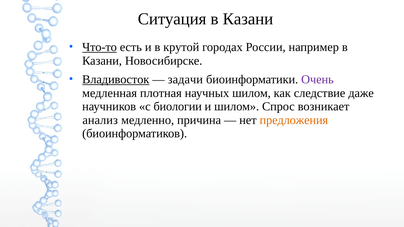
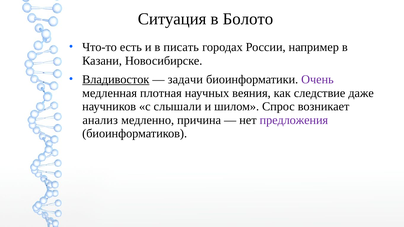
Ситуация в Казани: Казани -> Болото
Что-то underline: present -> none
крутой: крутой -> писать
научных шилом: шилом -> веяния
биологии: биологии -> слышали
предложения colour: orange -> purple
